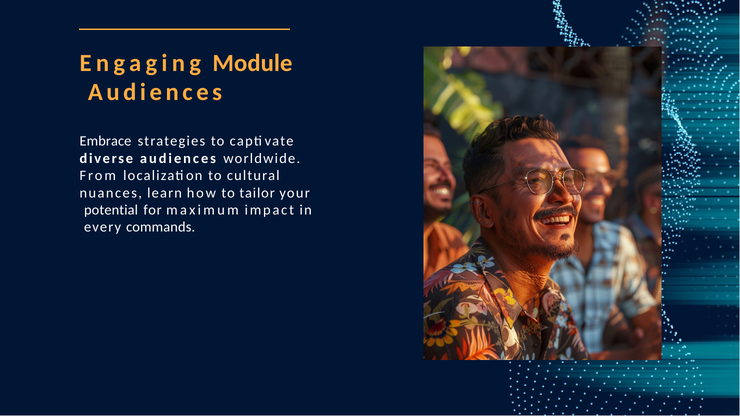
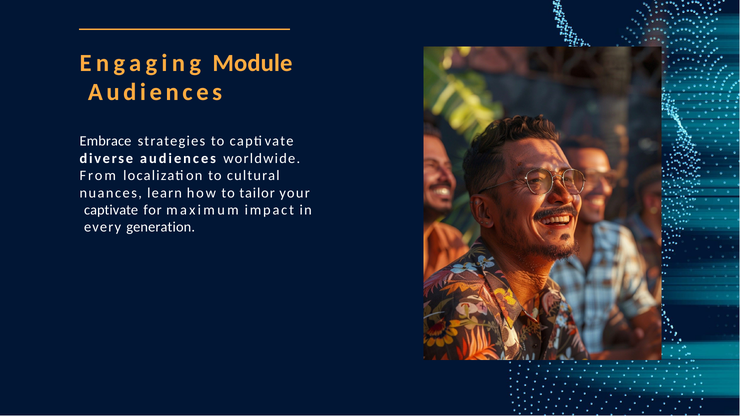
potential at (111, 210): potential -> captivate
commands: commands -> generation
